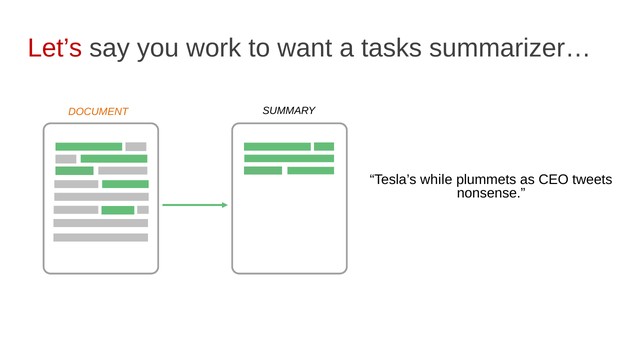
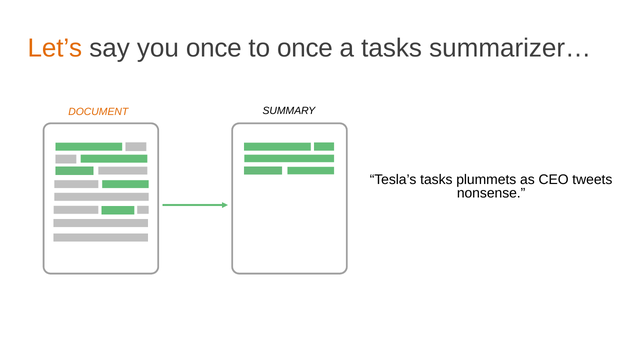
Let’s colour: red -> orange
you work: work -> once
to want: want -> once
Tesla’s while: while -> tasks
